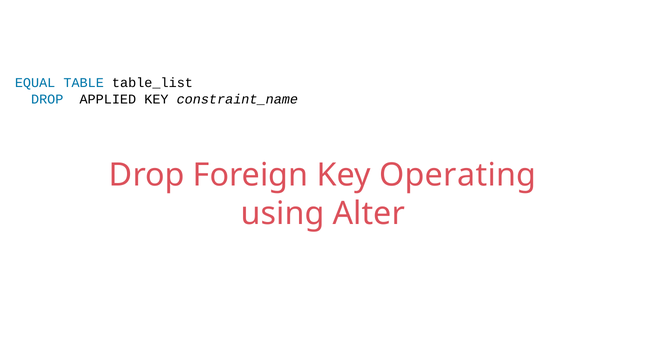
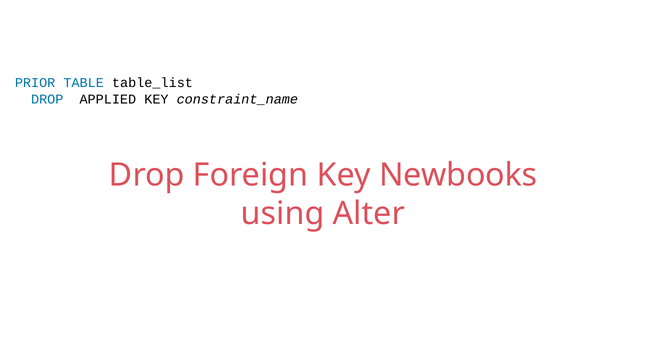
EQUAL: EQUAL -> PRIOR
Operating: Operating -> Newbooks
